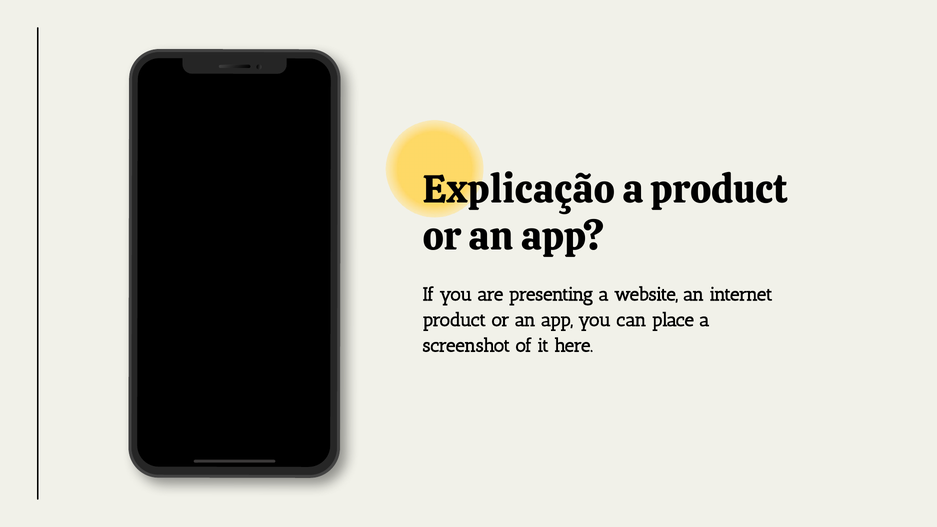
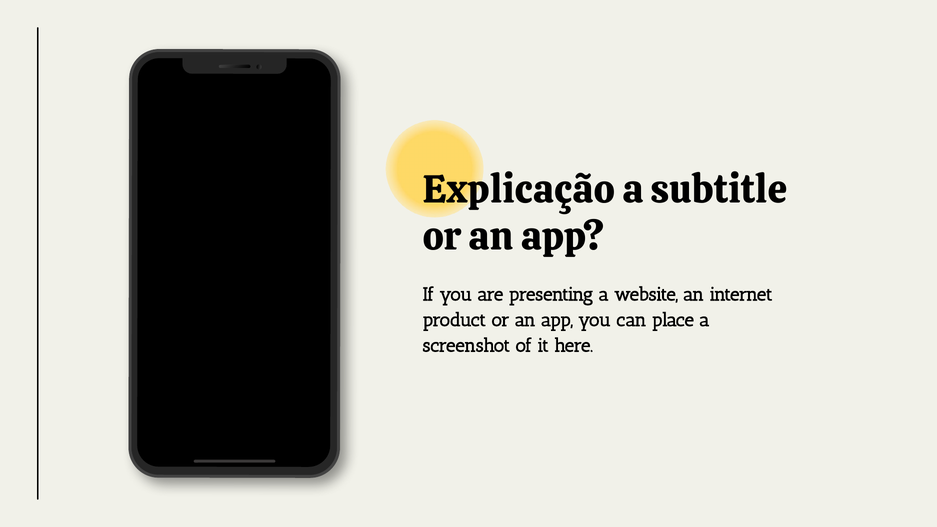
a product: product -> subtitle
